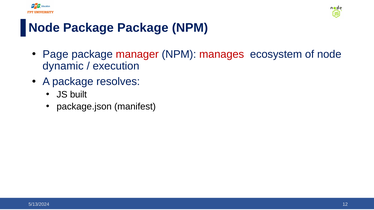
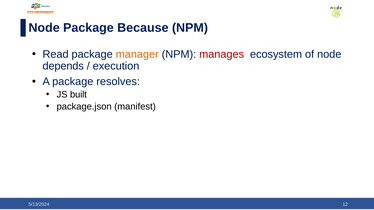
Package Package: Package -> Because
Page: Page -> Read
manager colour: red -> orange
dynamic: dynamic -> depends
